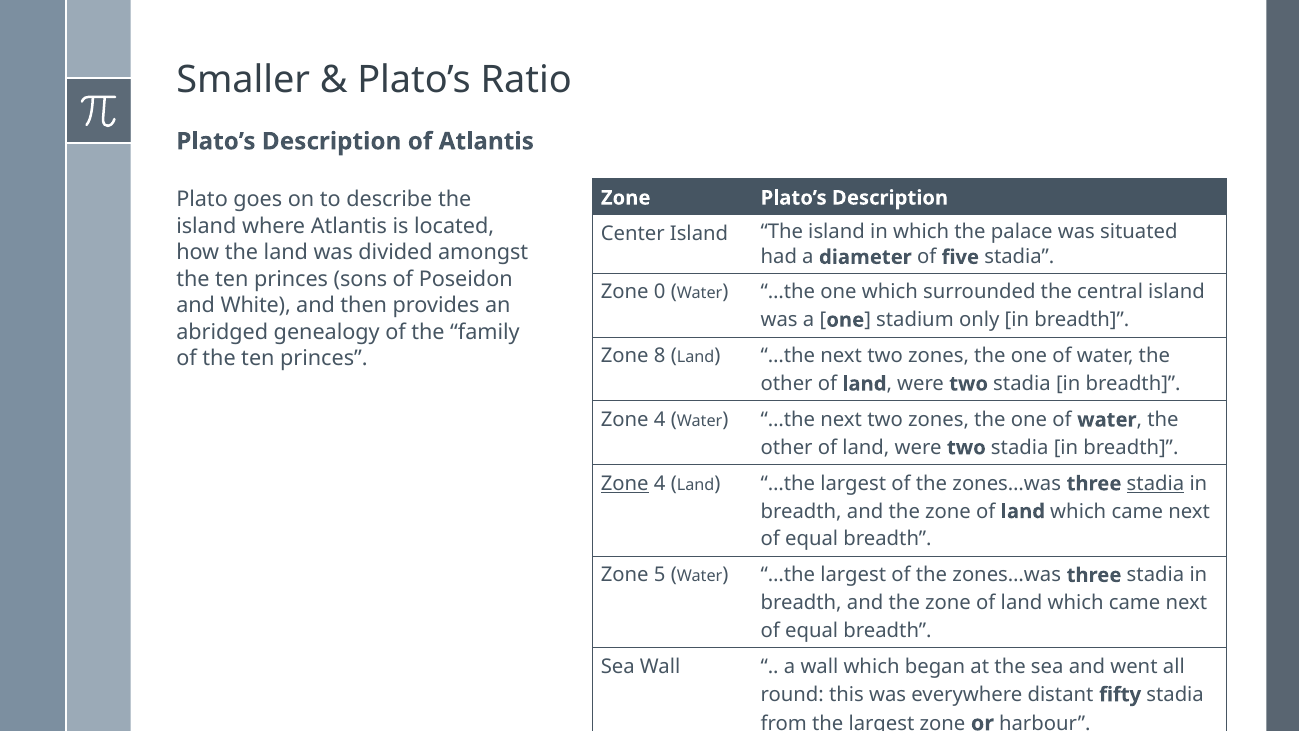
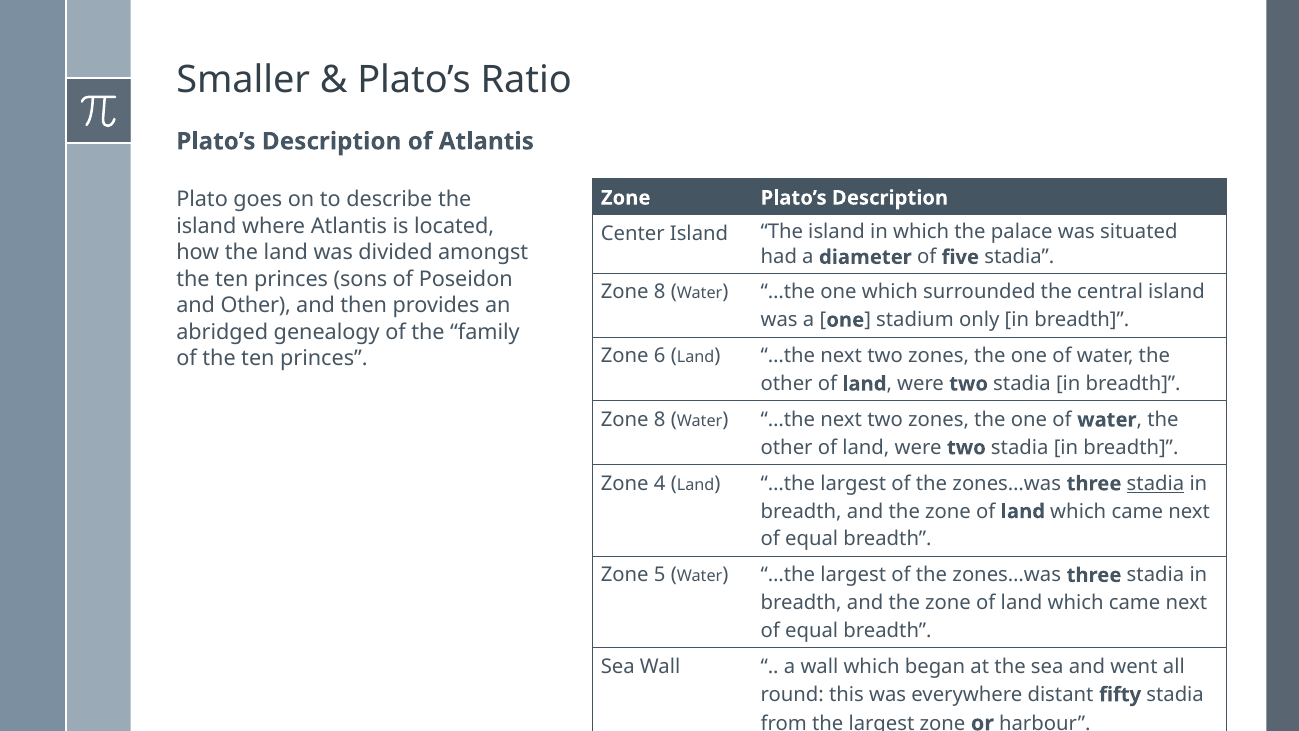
0 at (660, 292): 0 -> 8
and White: White -> Other
8: 8 -> 6
4 at (660, 420): 4 -> 8
Zone at (625, 484) underline: present -> none
